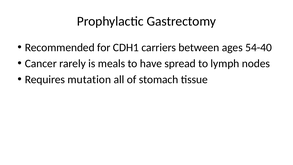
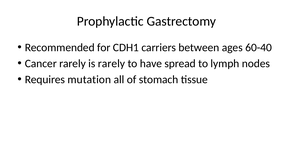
54-40: 54-40 -> 60-40
is meals: meals -> rarely
